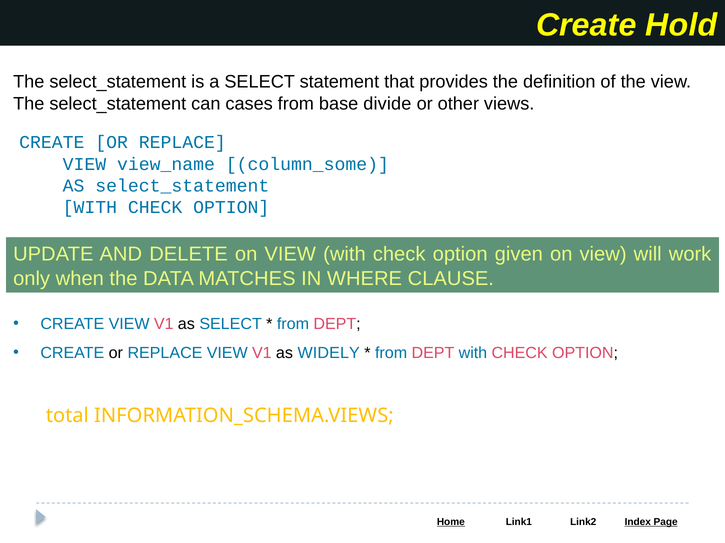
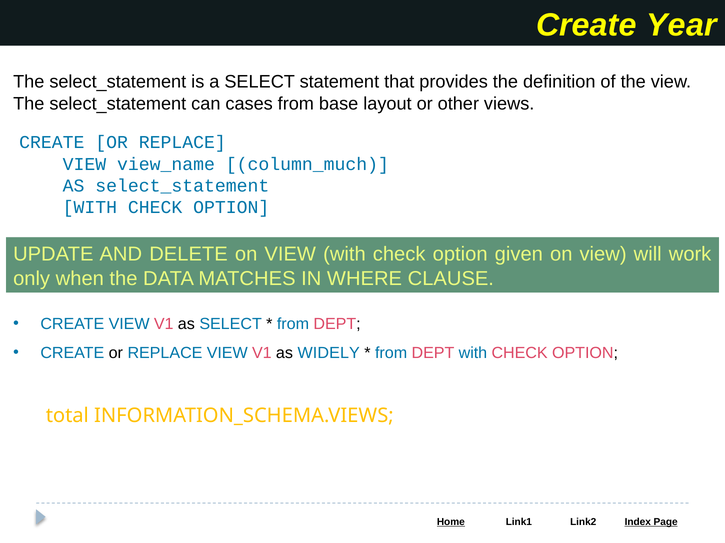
Hold: Hold -> Year
divide: divide -> layout
column_some: column_some -> column_much
